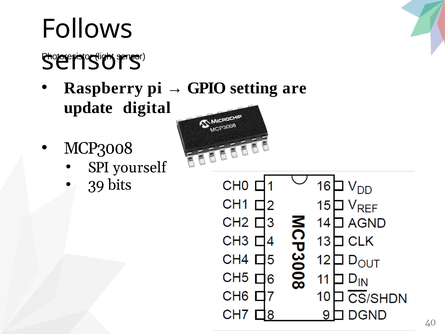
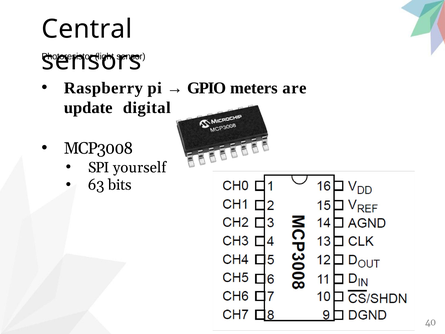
Follows: Follows -> Central
setting: setting -> meters
39: 39 -> 63
